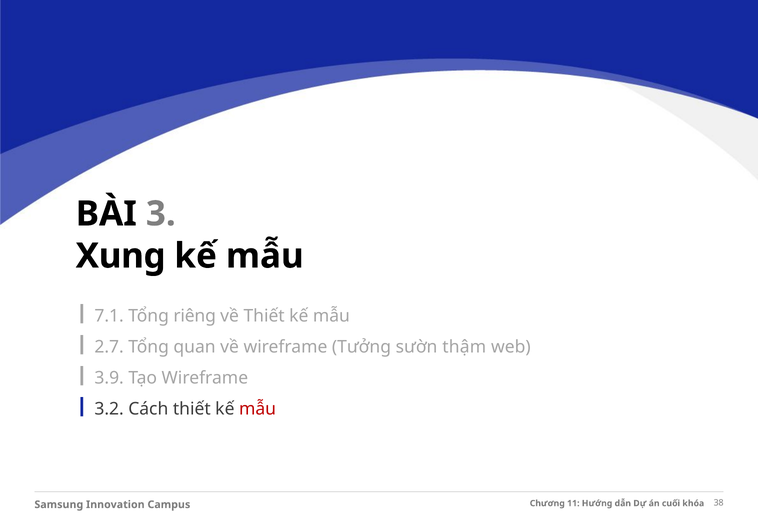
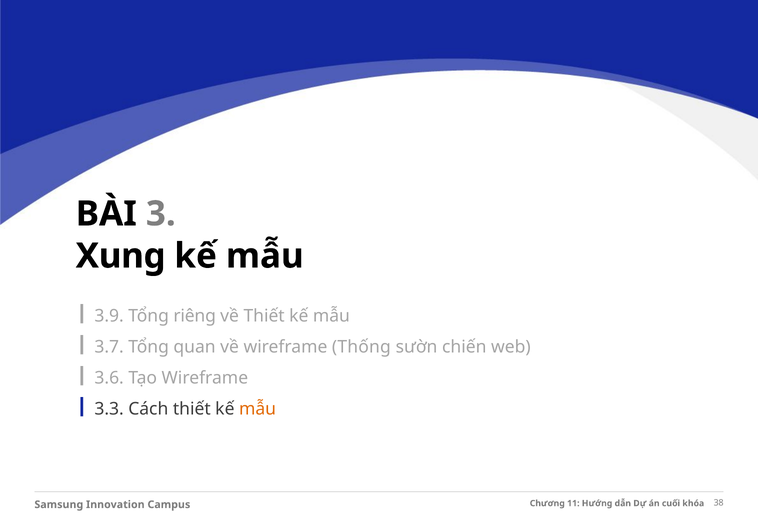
7.1: 7.1 -> 3.9
2.7: 2.7 -> 3.7
Tưởng: Tưởng -> Thống
thậm: thậm -> chiến
3.9: 3.9 -> 3.6
3.2: 3.2 -> 3.3
mẫu at (258, 409) colour: red -> orange
